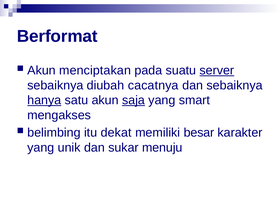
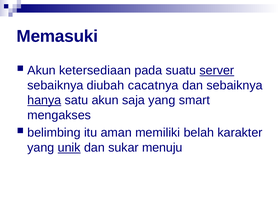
Berformat: Berformat -> Memasuki
menciptakan: menciptakan -> ketersediaan
saja underline: present -> none
dekat: dekat -> aman
besar: besar -> belah
unik underline: none -> present
